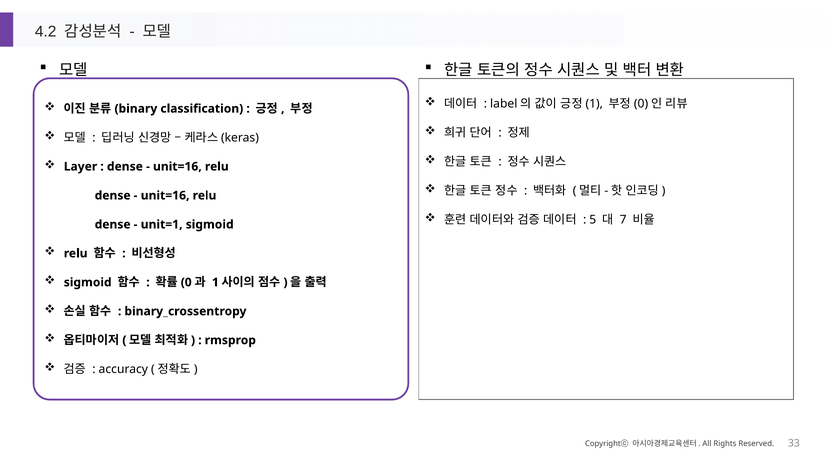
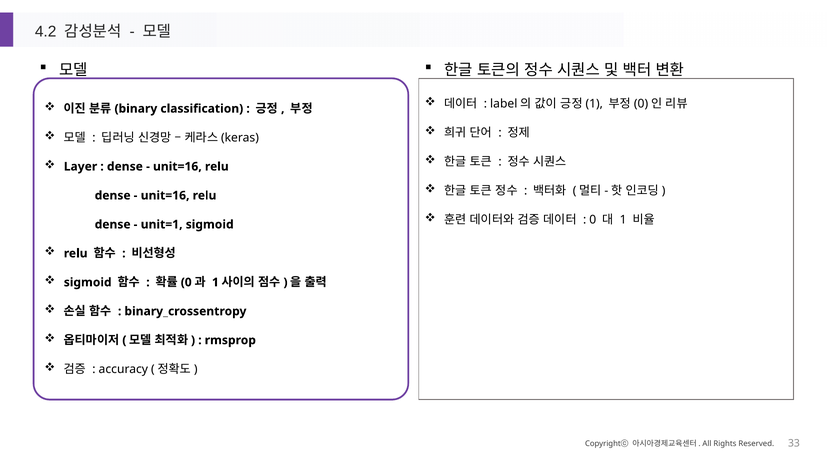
5 at (593, 220): 5 -> 0
7 at (623, 220): 7 -> 1
